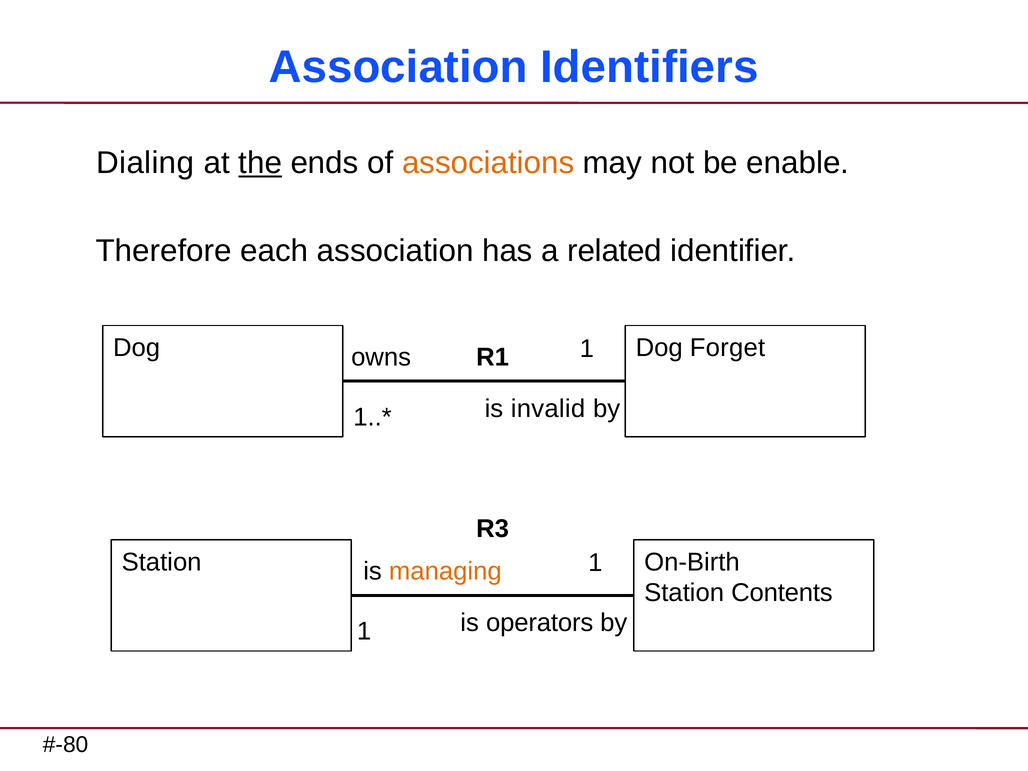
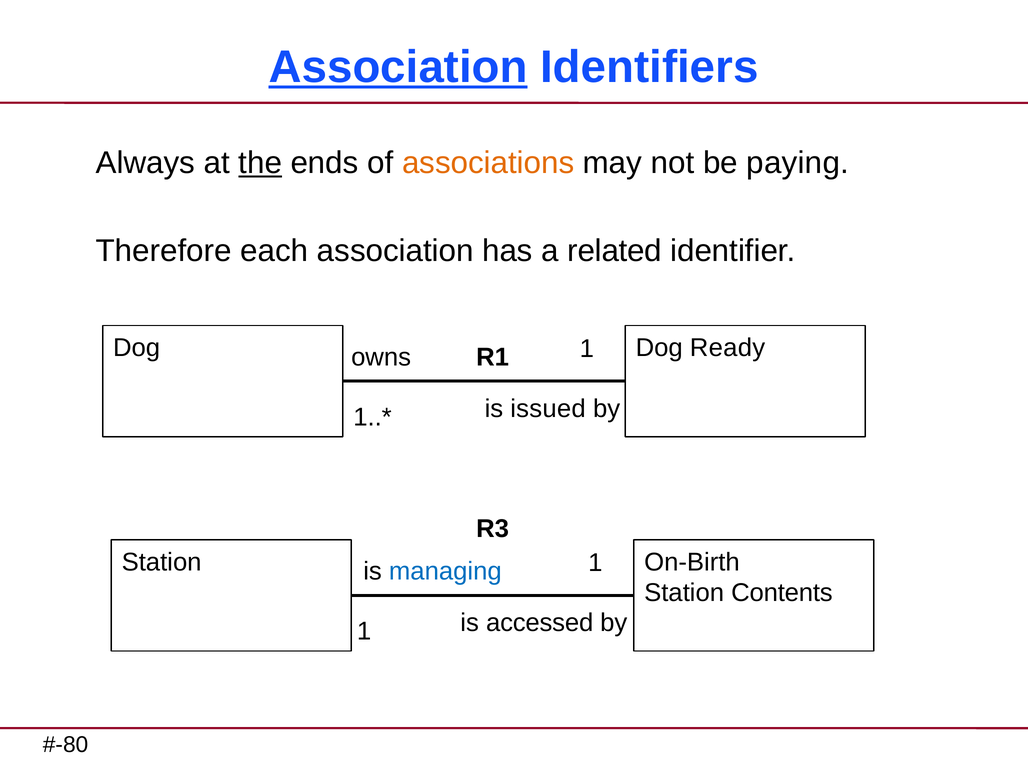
Association at (398, 67) underline: none -> present
Dialing: Dialing -> Always
enable: enable -> paying
Forget: Forget -> Ready
invalid: invalid -> issued
managing colour: orange -> blue
operators: operators -> accessed
